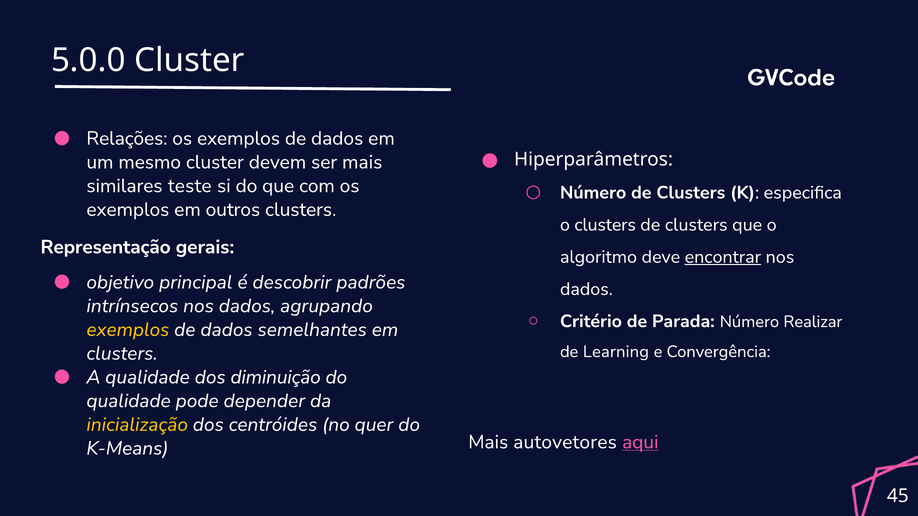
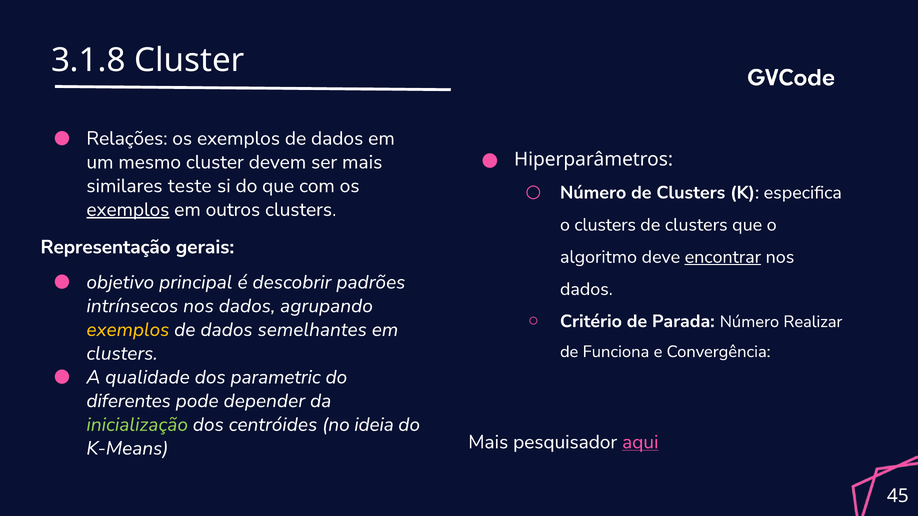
5.0.0: 5.0.0 -> 3.1.8
exemplos at (128, 210) underline: none -> present
Learning: Learning -> Funciona
diminuição: diminuição -> parametric
qualidade at (129, 401): qualidade -> diferentes
inicialização colour: yellow -> light green
quer: quer -> ideia
autovetores: autovetores -> pesquisador
